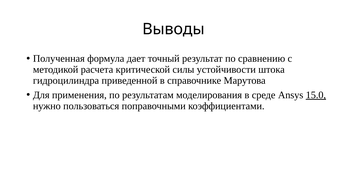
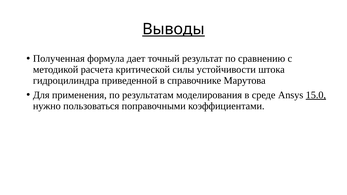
Выводы underline: none -> present
